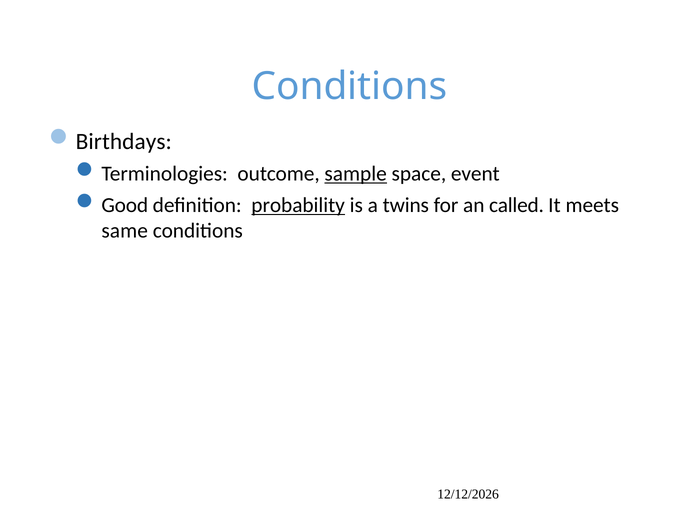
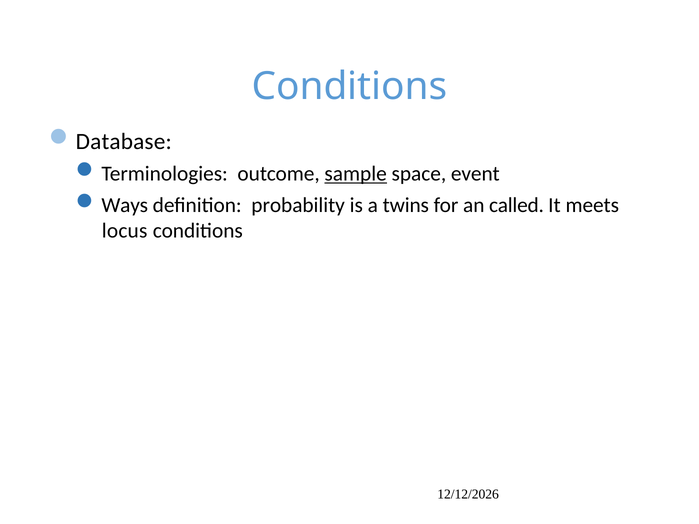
Birthdays: Birthdays -> Database
Good: Good -> Ways
probability underline: present -> none
same: same -> locus
